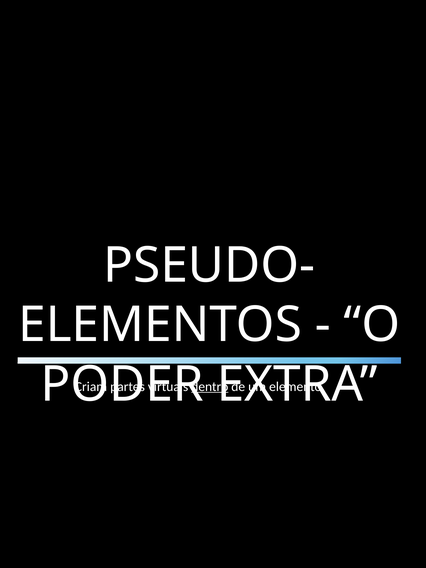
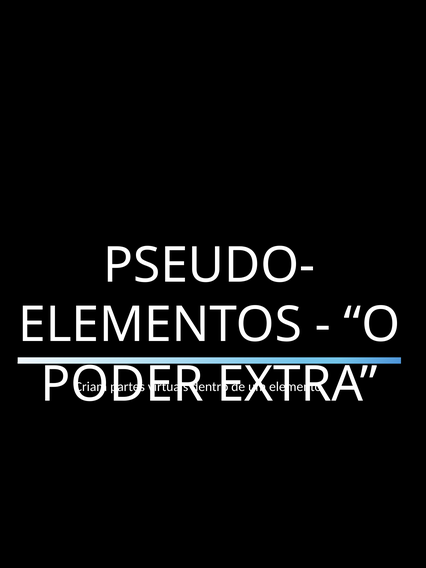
dentro underline: present -> none
